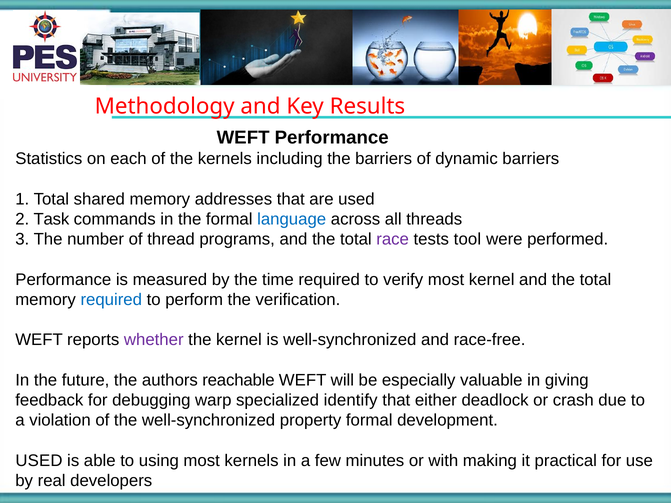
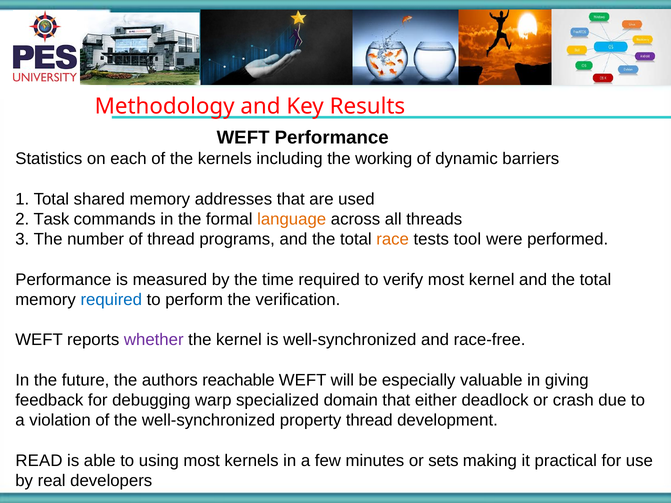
the barriers: barriers -> working
language colour: blue -> orange
race colour: purple -> orange
identify: identify -> domain
property formal: formal -> thread
USED at (39, 461): USED -> READ
with: with -> sets
